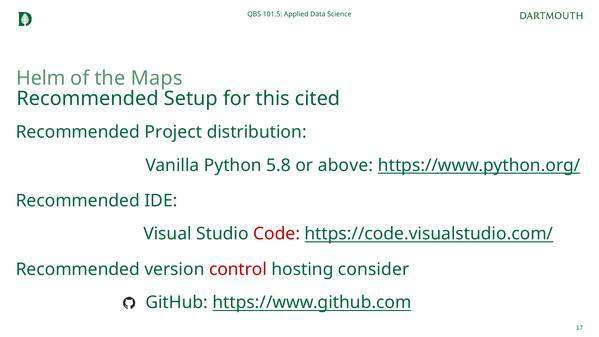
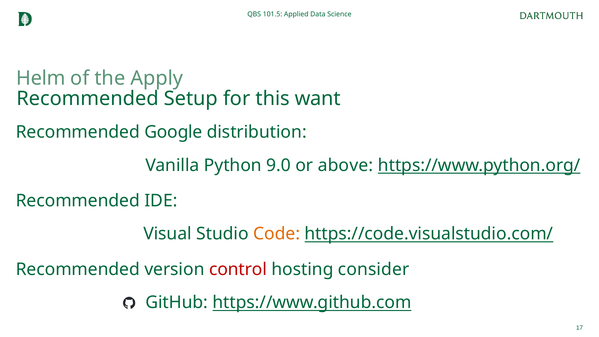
Maps: Maps -> Apply
cited: cited -> want
Project: Project -> Google
5.8: 5.8 -> 9.0
Code colour: red -> orange
